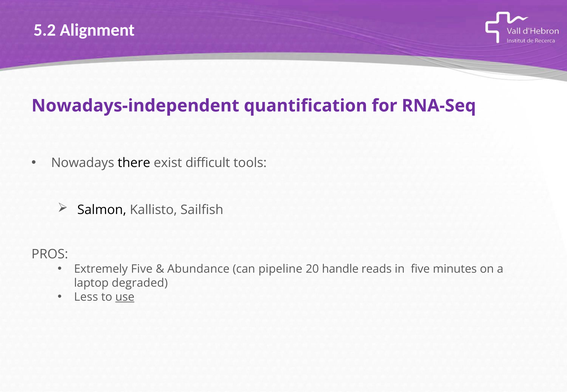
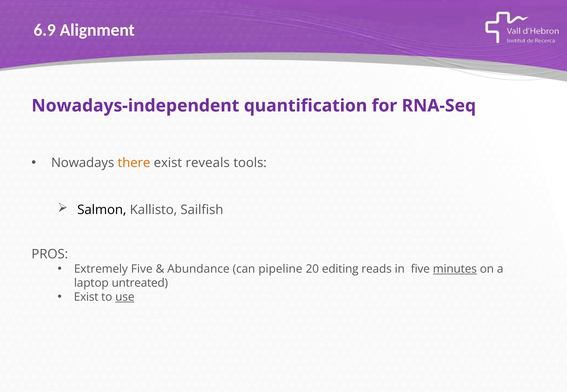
5.2: 5.2 -> 6.9
there colour: black -> orange
difficult: difficult -> reveals
handle: handle -> editing
minutes underline: none -> present
degraded: degraded -> untreated
Less at (86, 297): Less -> Exist
